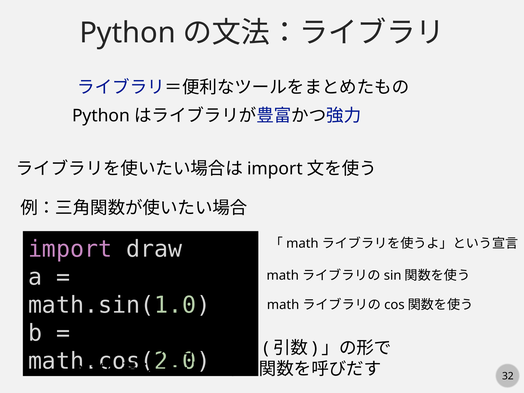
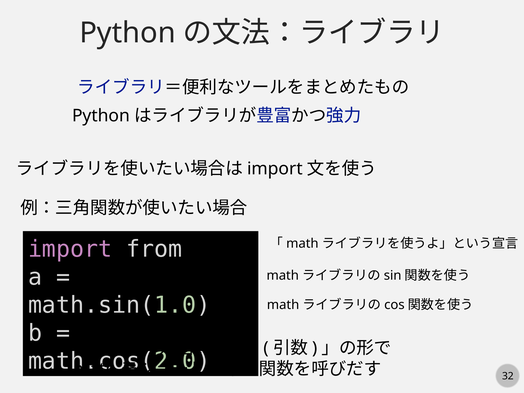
draw: draw -> from
